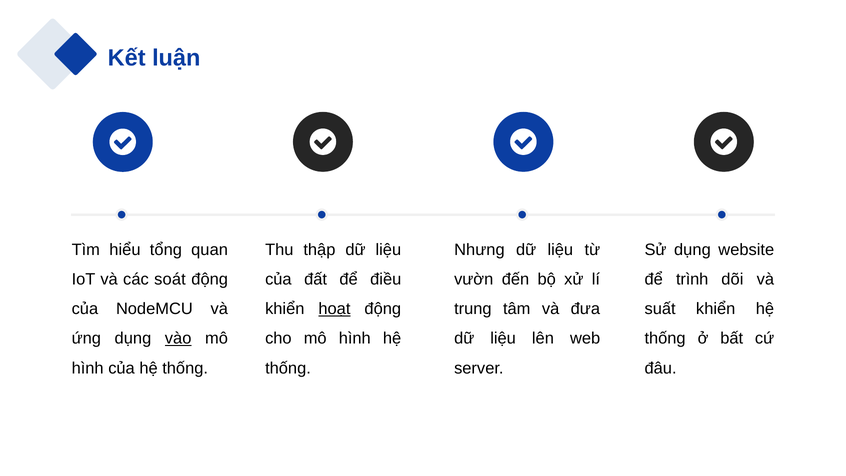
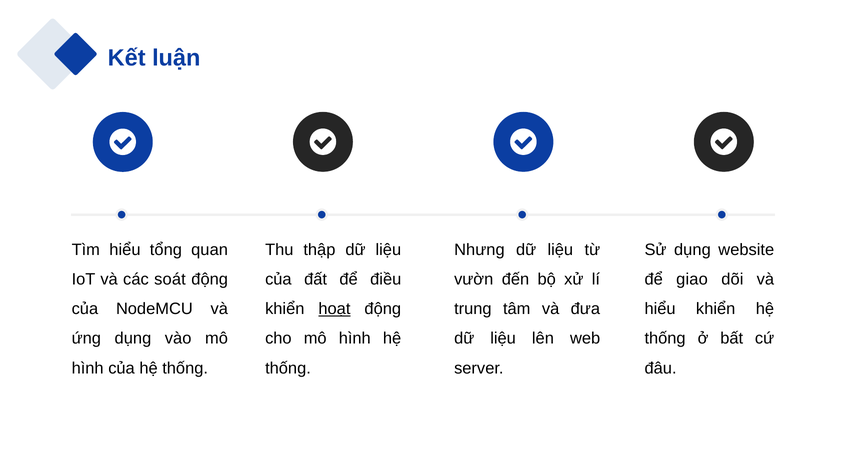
trình: trình -> giao
suất at (660, 309): suất -> hiểu
vào underline: present -> none
